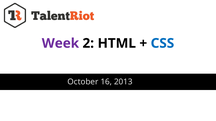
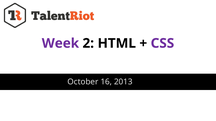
CSS colour: blue -> purple
